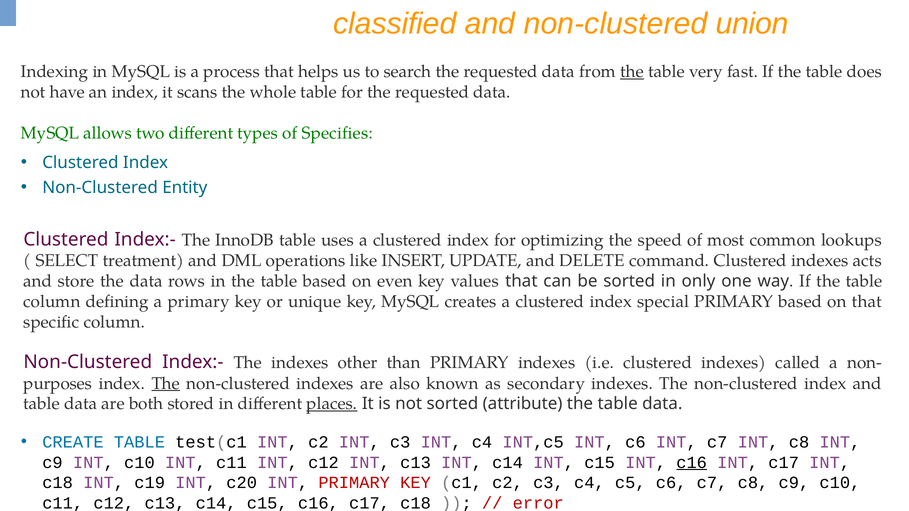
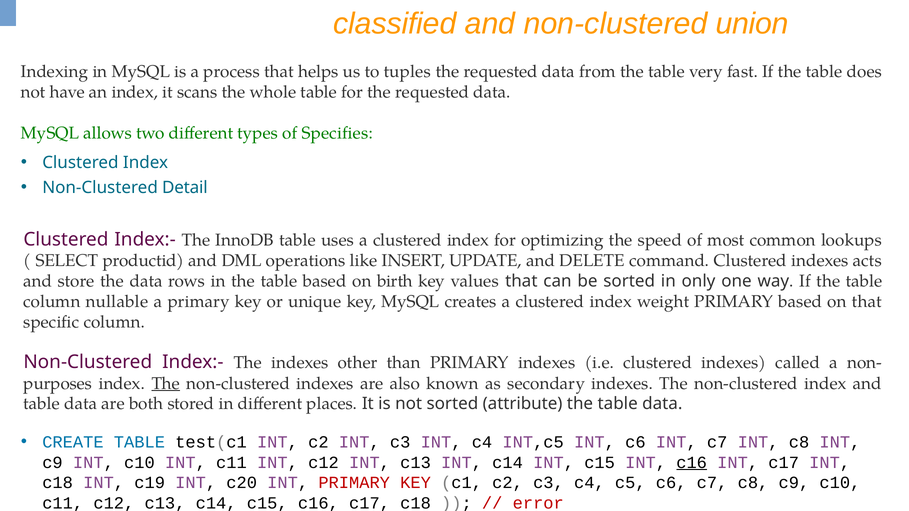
search: search -> tuples
the at (632, 72) underline: present -> none
Entity: Entity -> Detail
treatment: treatment -> productid
even: even -> birth
defining: defining -> nullable
special: special -> weight
places underline: present -> none
